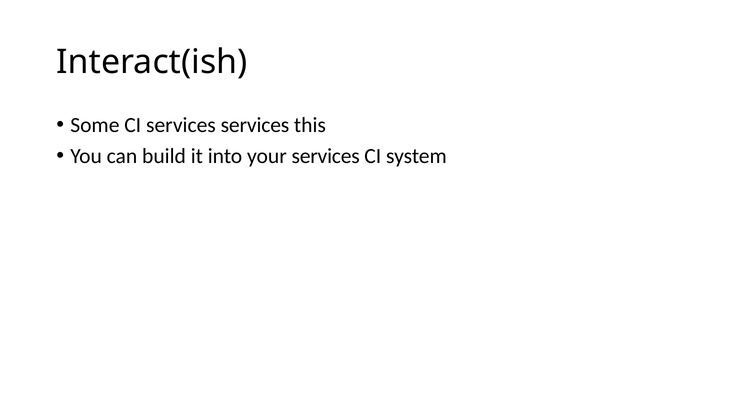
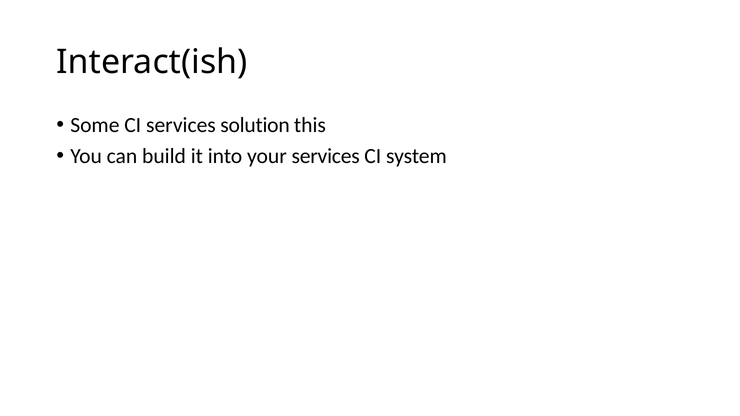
services services: services -> solution
